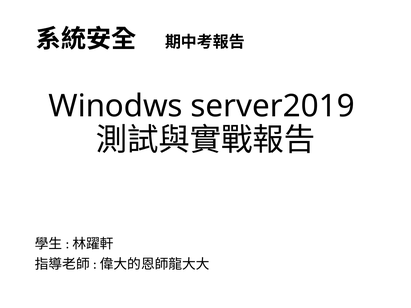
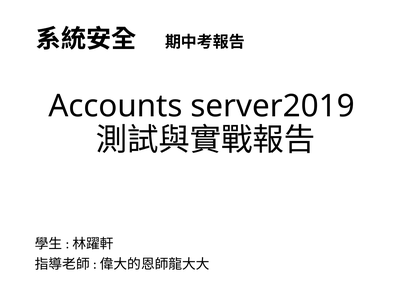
Winodws: Winodws -> Accounts
